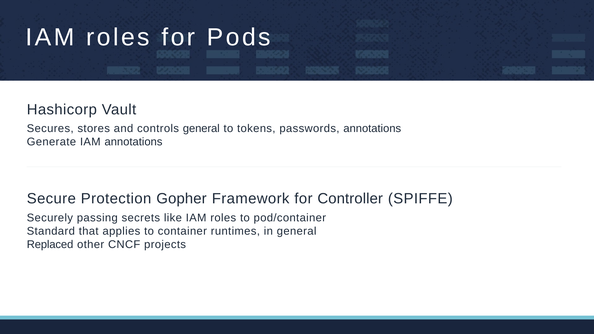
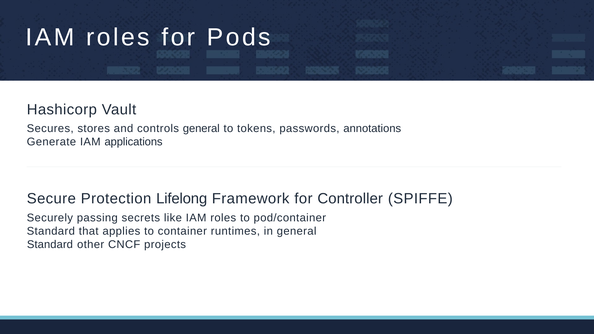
IAM annotations: annotations -> applications
Gopher: Gopher -> Lifelong
Replaced at (50, 244): Replaced -> Standard
